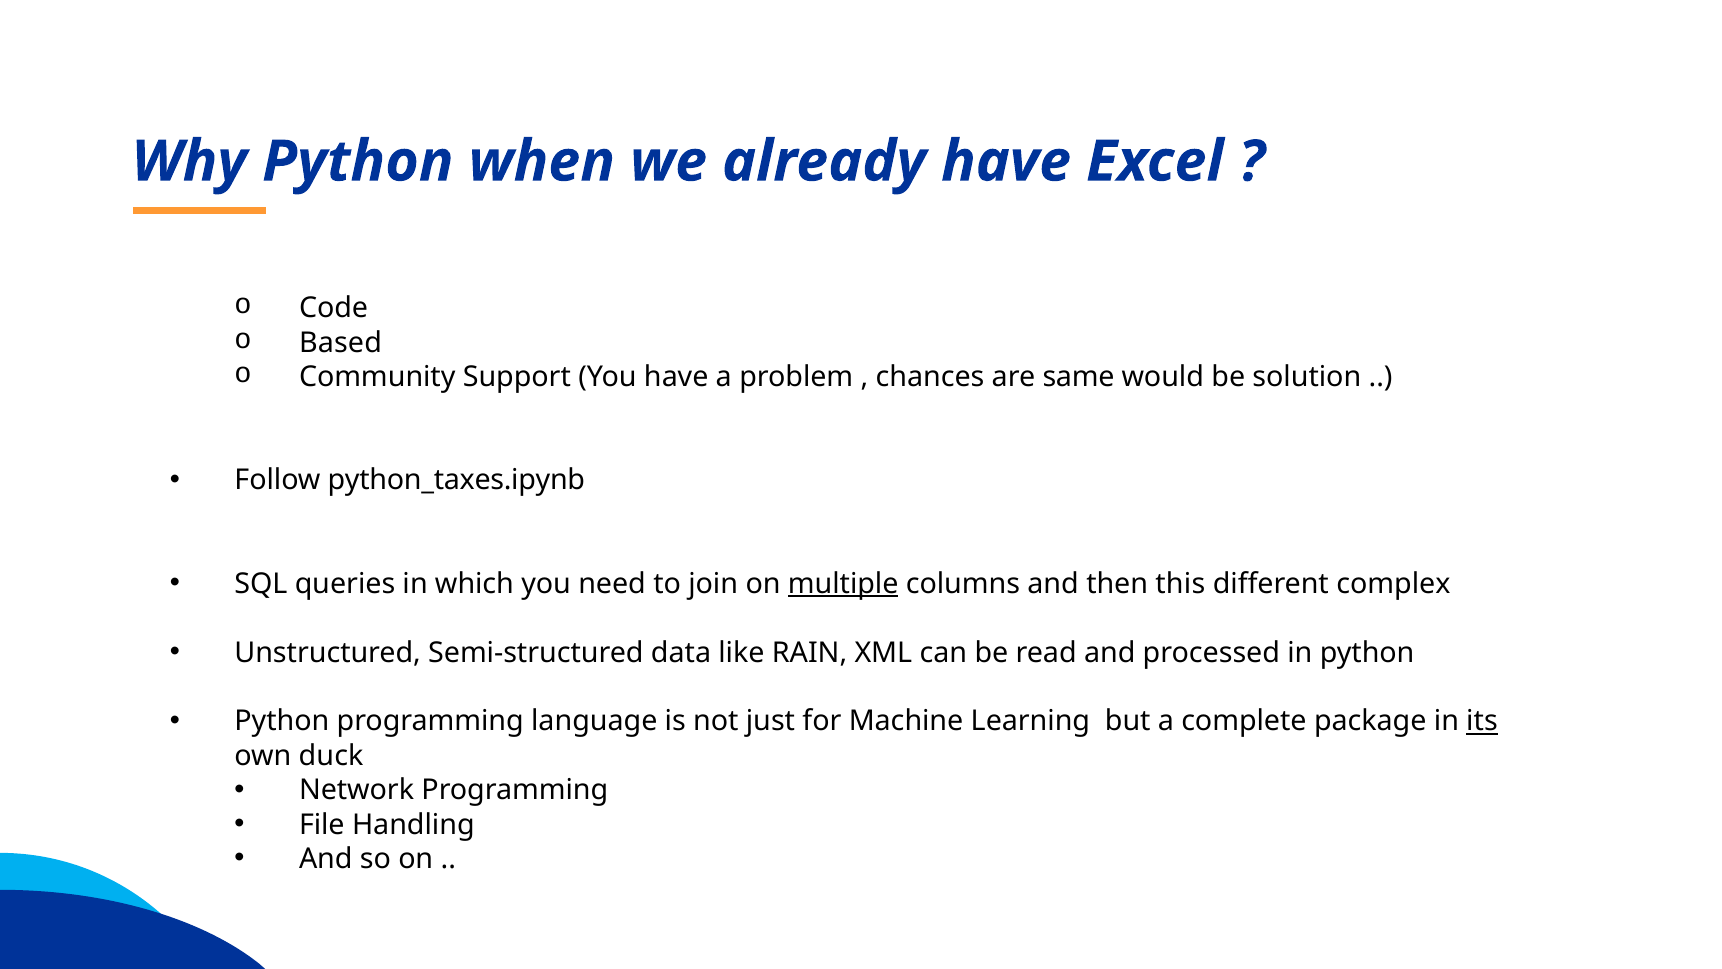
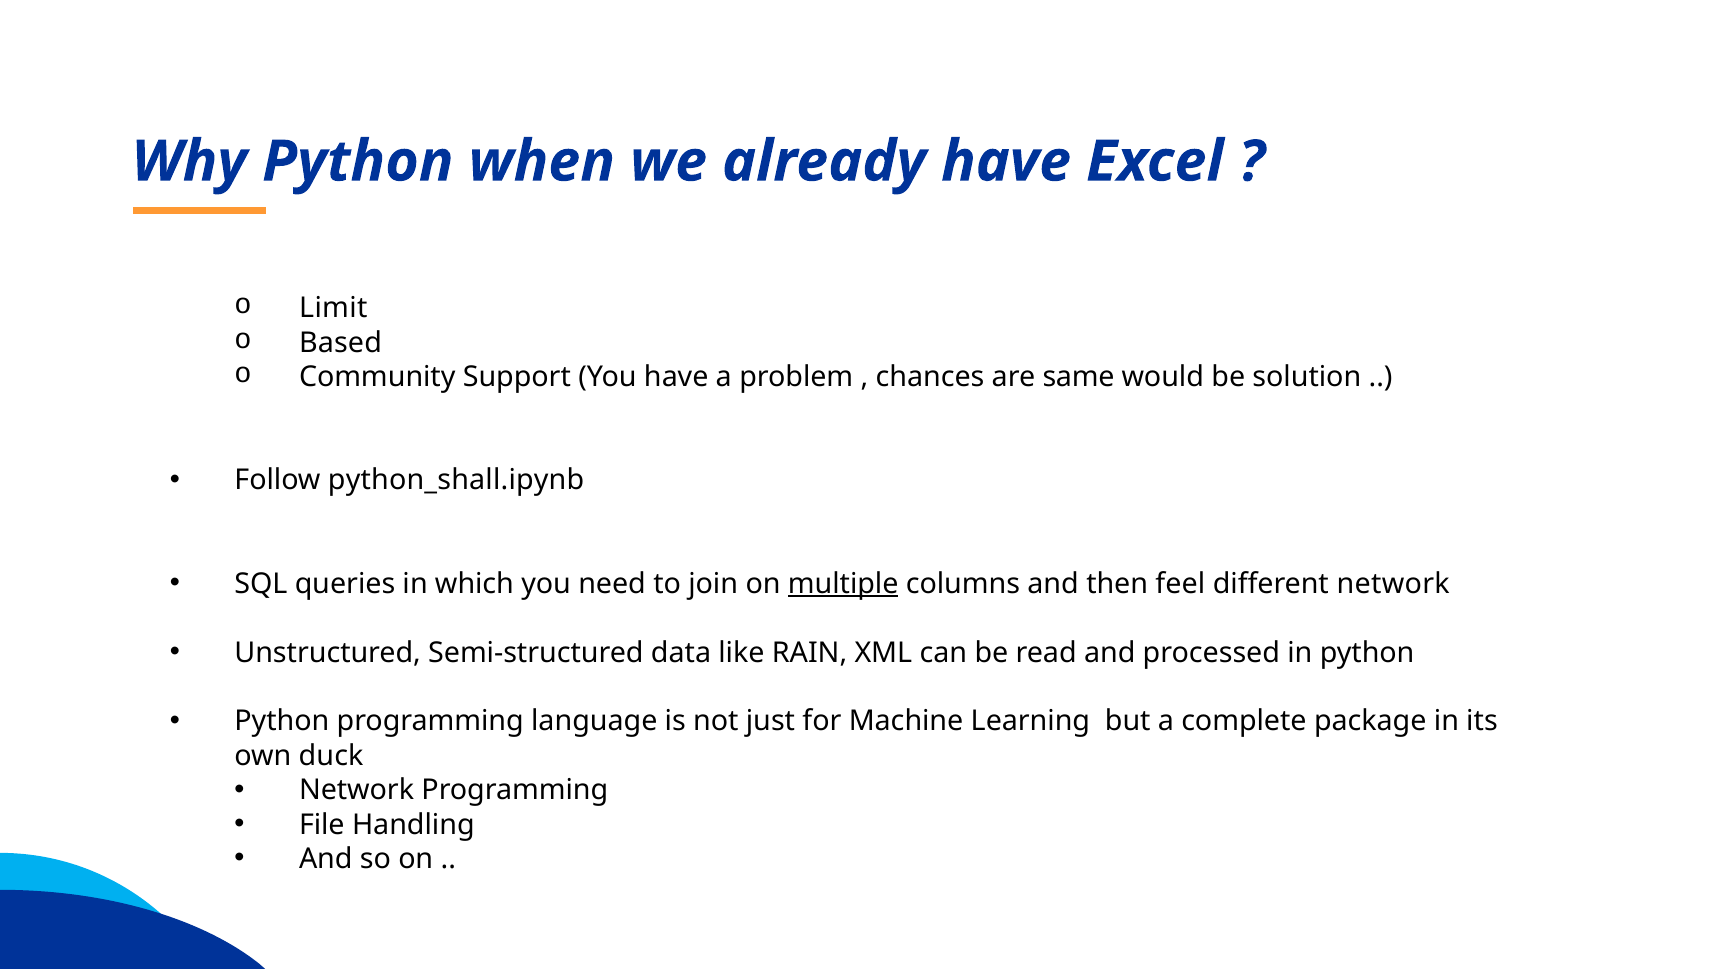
Code: Code -> Limit
python_taxes.ipynb: python_taxes.ipynb -> python_shall.ipynb
this: this -> feel
different complex: complex -> network
its underline: present -> none
